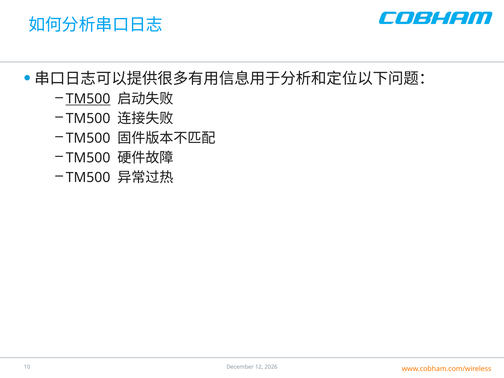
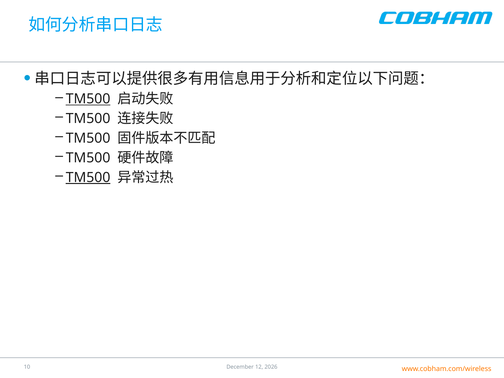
TM500 at (88, 177) underline: none -> present
